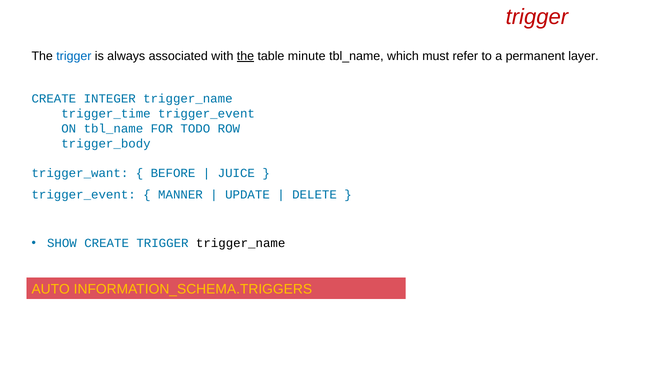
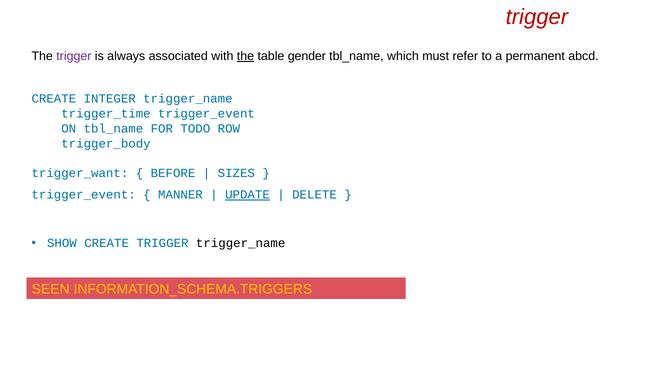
trigger at (74, 56) colour: blue -> purple
minute: minute -> gender
layer: layer -> abcd
JUICE: JUICE -> SIZES
UPDATE underline: none -> present
AUTO: AUTO -> SEEN
